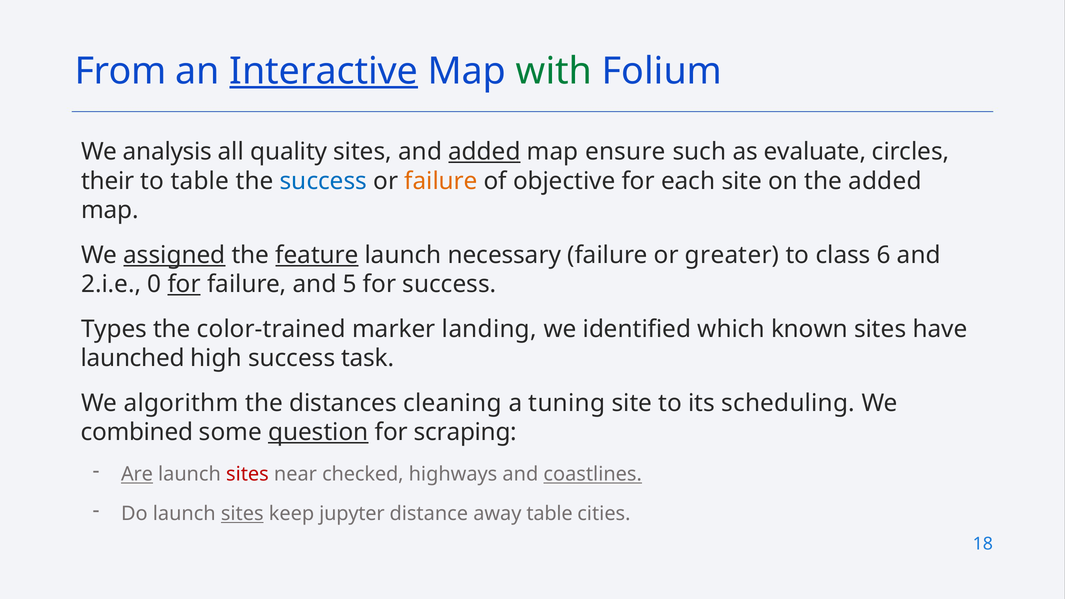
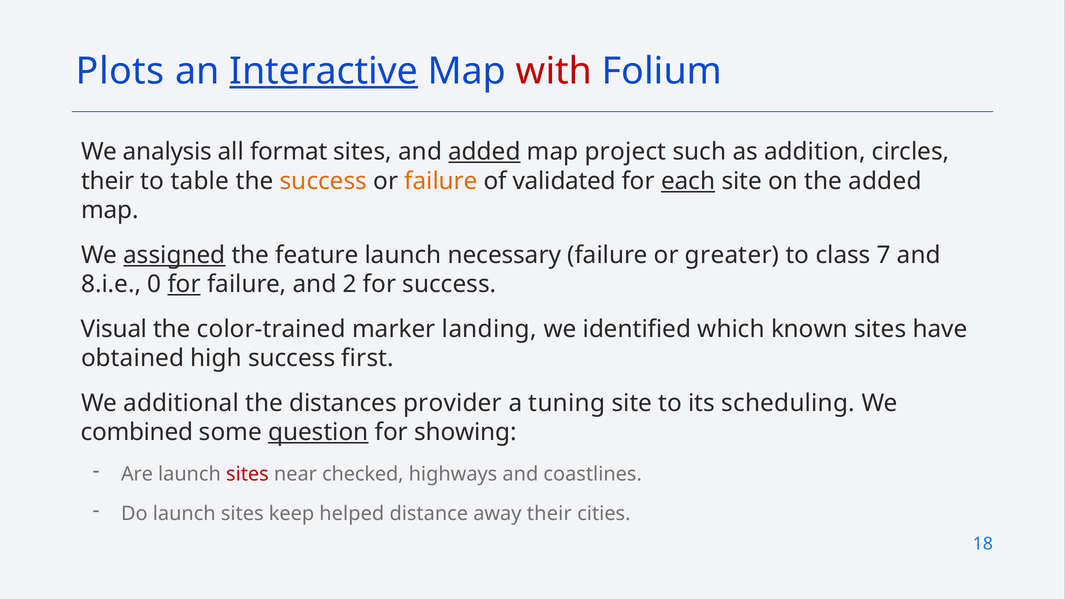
From: From -> Plots
with colour: green -> red
quality: quality -> format
ensure: ensure -> project
evaluate: evaluate -> addition
success at (323, 181) colour: blue -> orange
objective: objective -> validated
each underline: none -> present
feature underline: present -> none
6: 6 -> 7
2.i.e: 2.i.e -> 8.i.e
5: 5 -> 2
Types: Types -> Visual
launched: launched -> obtained
task: task -> first
algorithm: algorithm -> additional
cleaning: cleaning -> provider
scraping: scraping -> showing
Are underline: present -> none
coastlines underline: present -> none
sites at (242, 514) underline: present -> none
jupyter: jupyter -> helped
away table: table -> their
